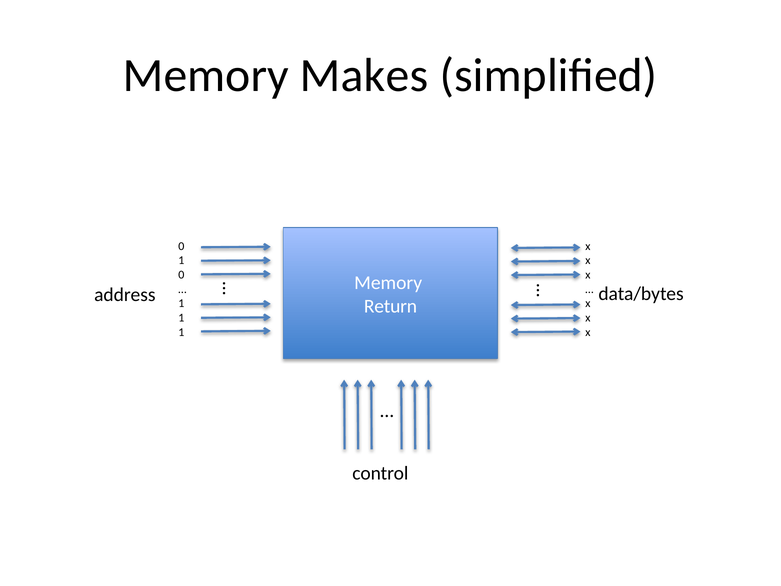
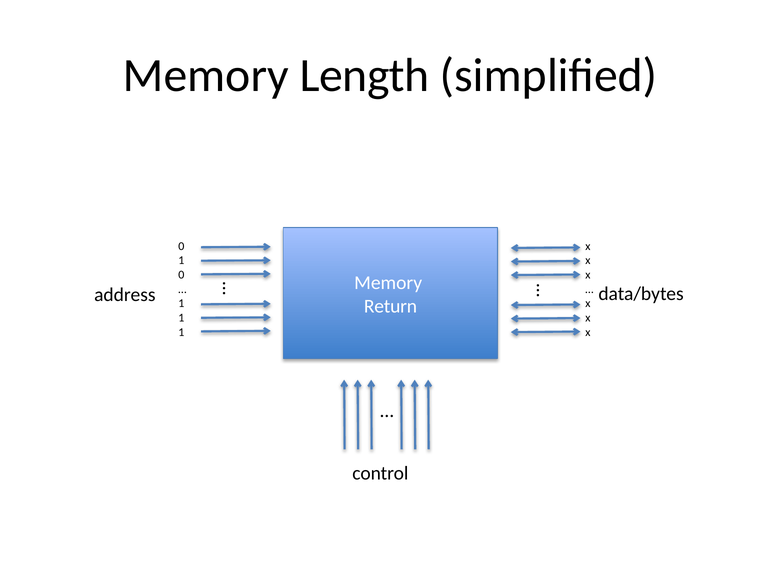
Makes: Makes -> Length
